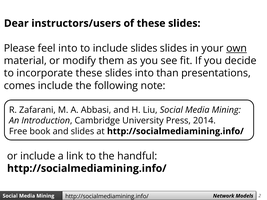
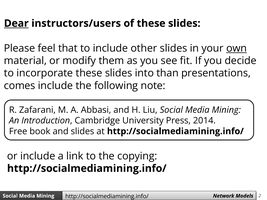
Dear underline: none -> present
feel into: into -> that
include slides: slides -> other
handful: handful -> copying
